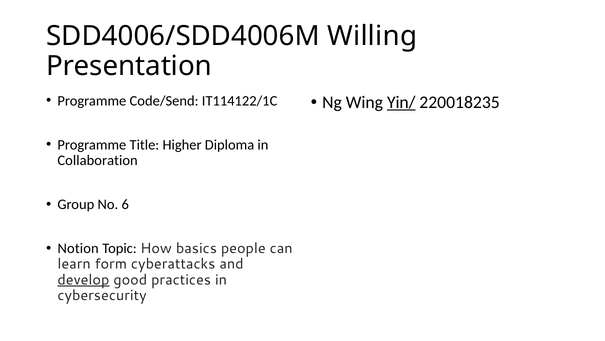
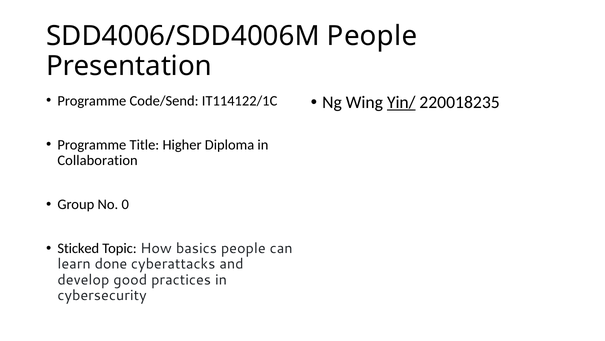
SDD4006/SDD4006M Willing: Willing -> People
6: 6 -> 0
Notion: Notion -> Sticked
form: form -> done
develop underline: present -> none
